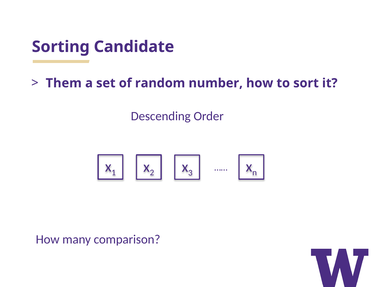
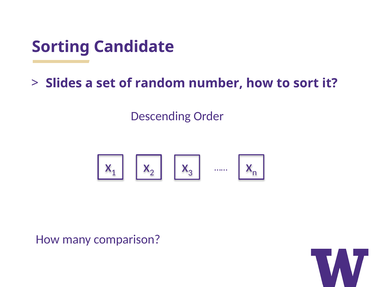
Them: Them -> Slides
